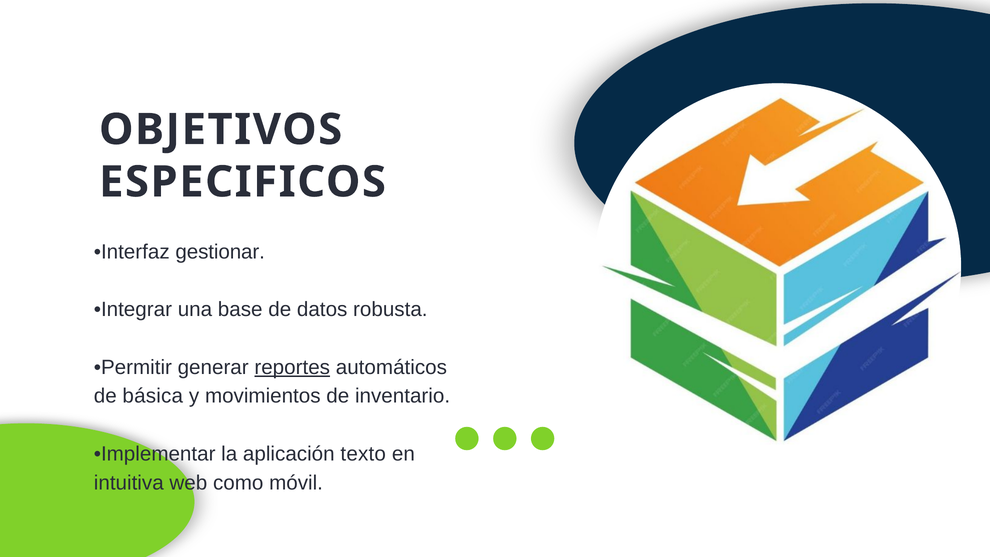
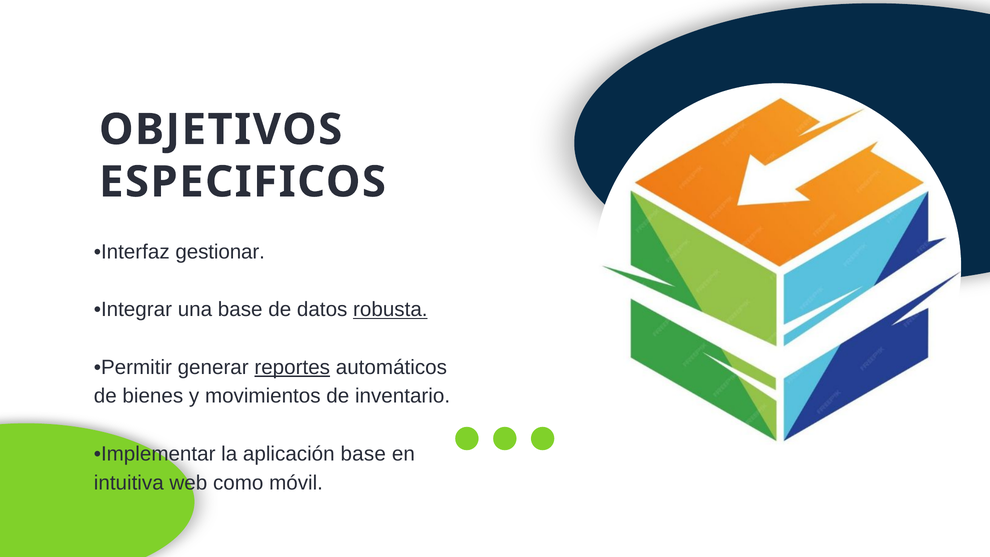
robusta underline: none -> present
básica: básica -> bienes
aplicación texto: texto -> base
